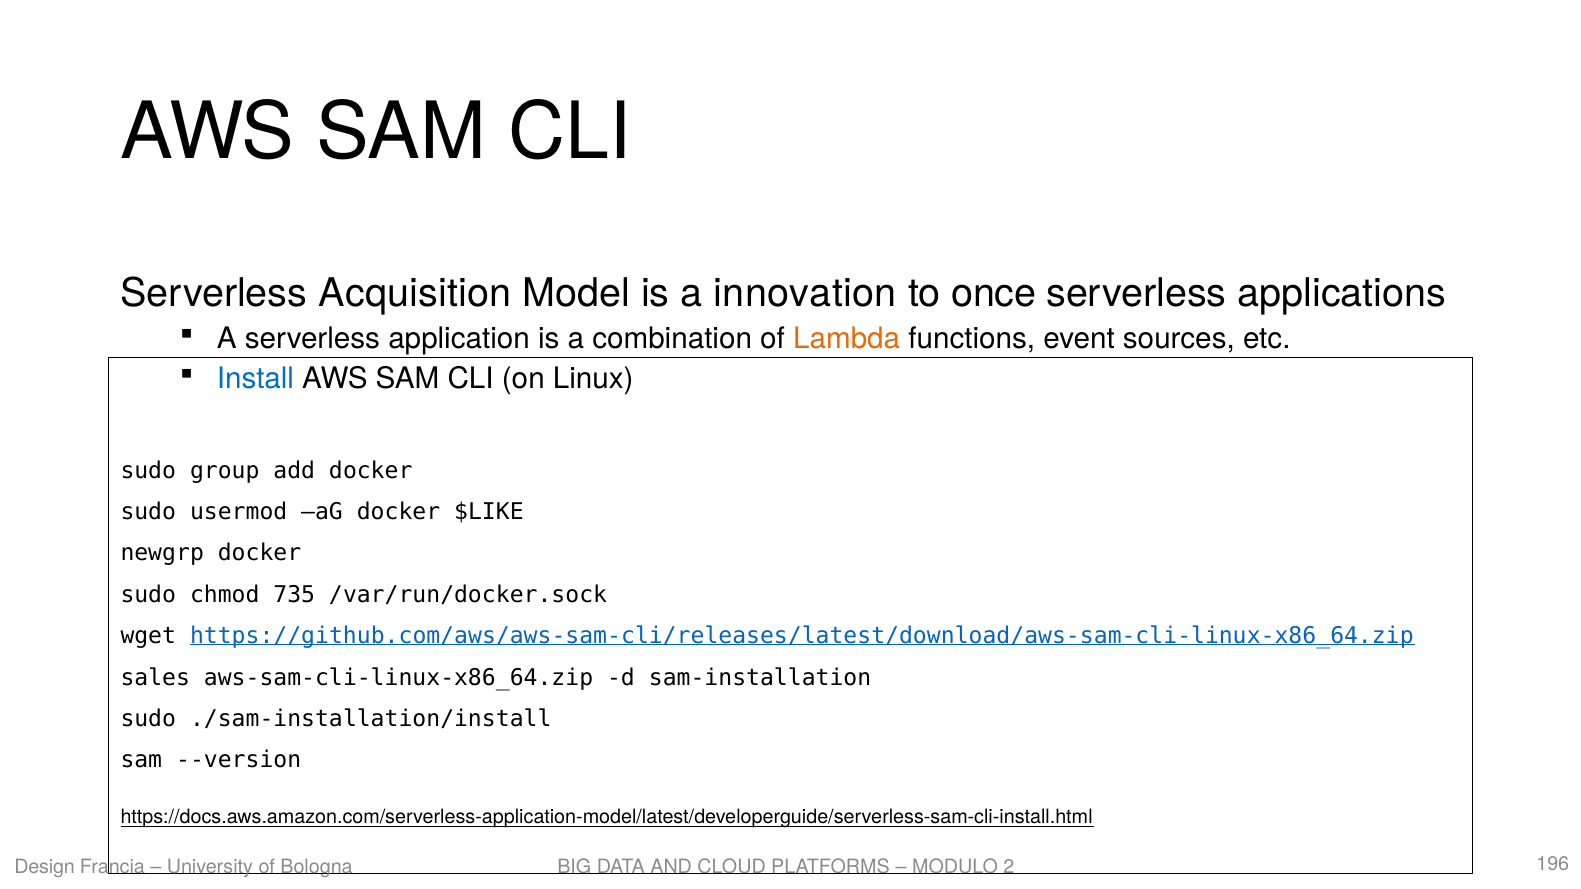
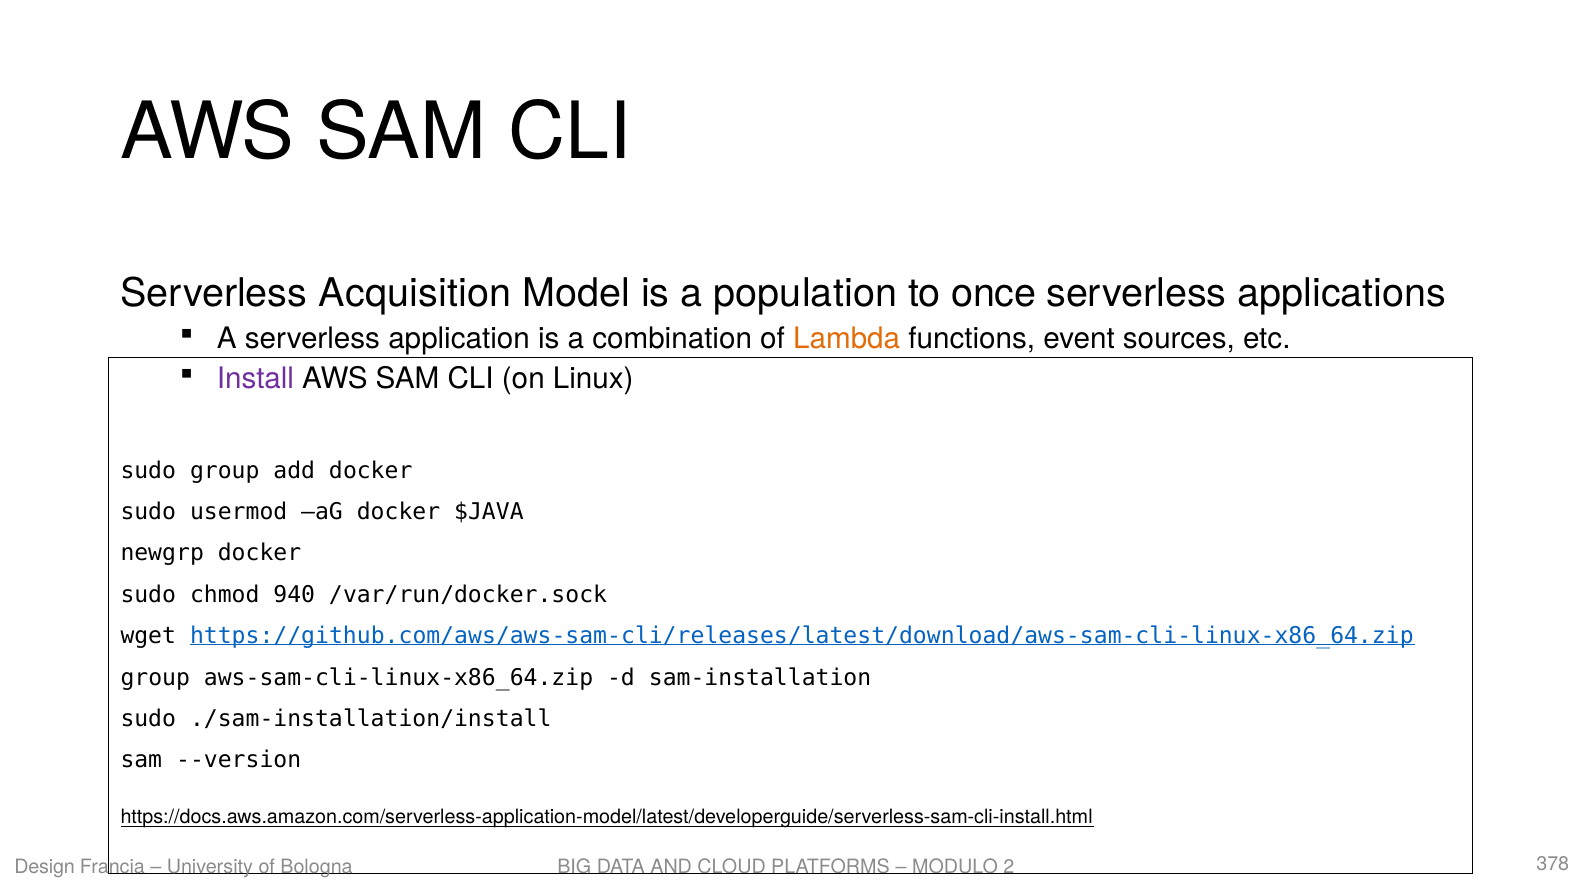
innovation: innovation -> population
Install colour: blue -> purple
$LIKE: $LIKE -> $JAVA
735: 735 -> 940
sales at (155, 678): sales -> group
196: 196 -> 378
